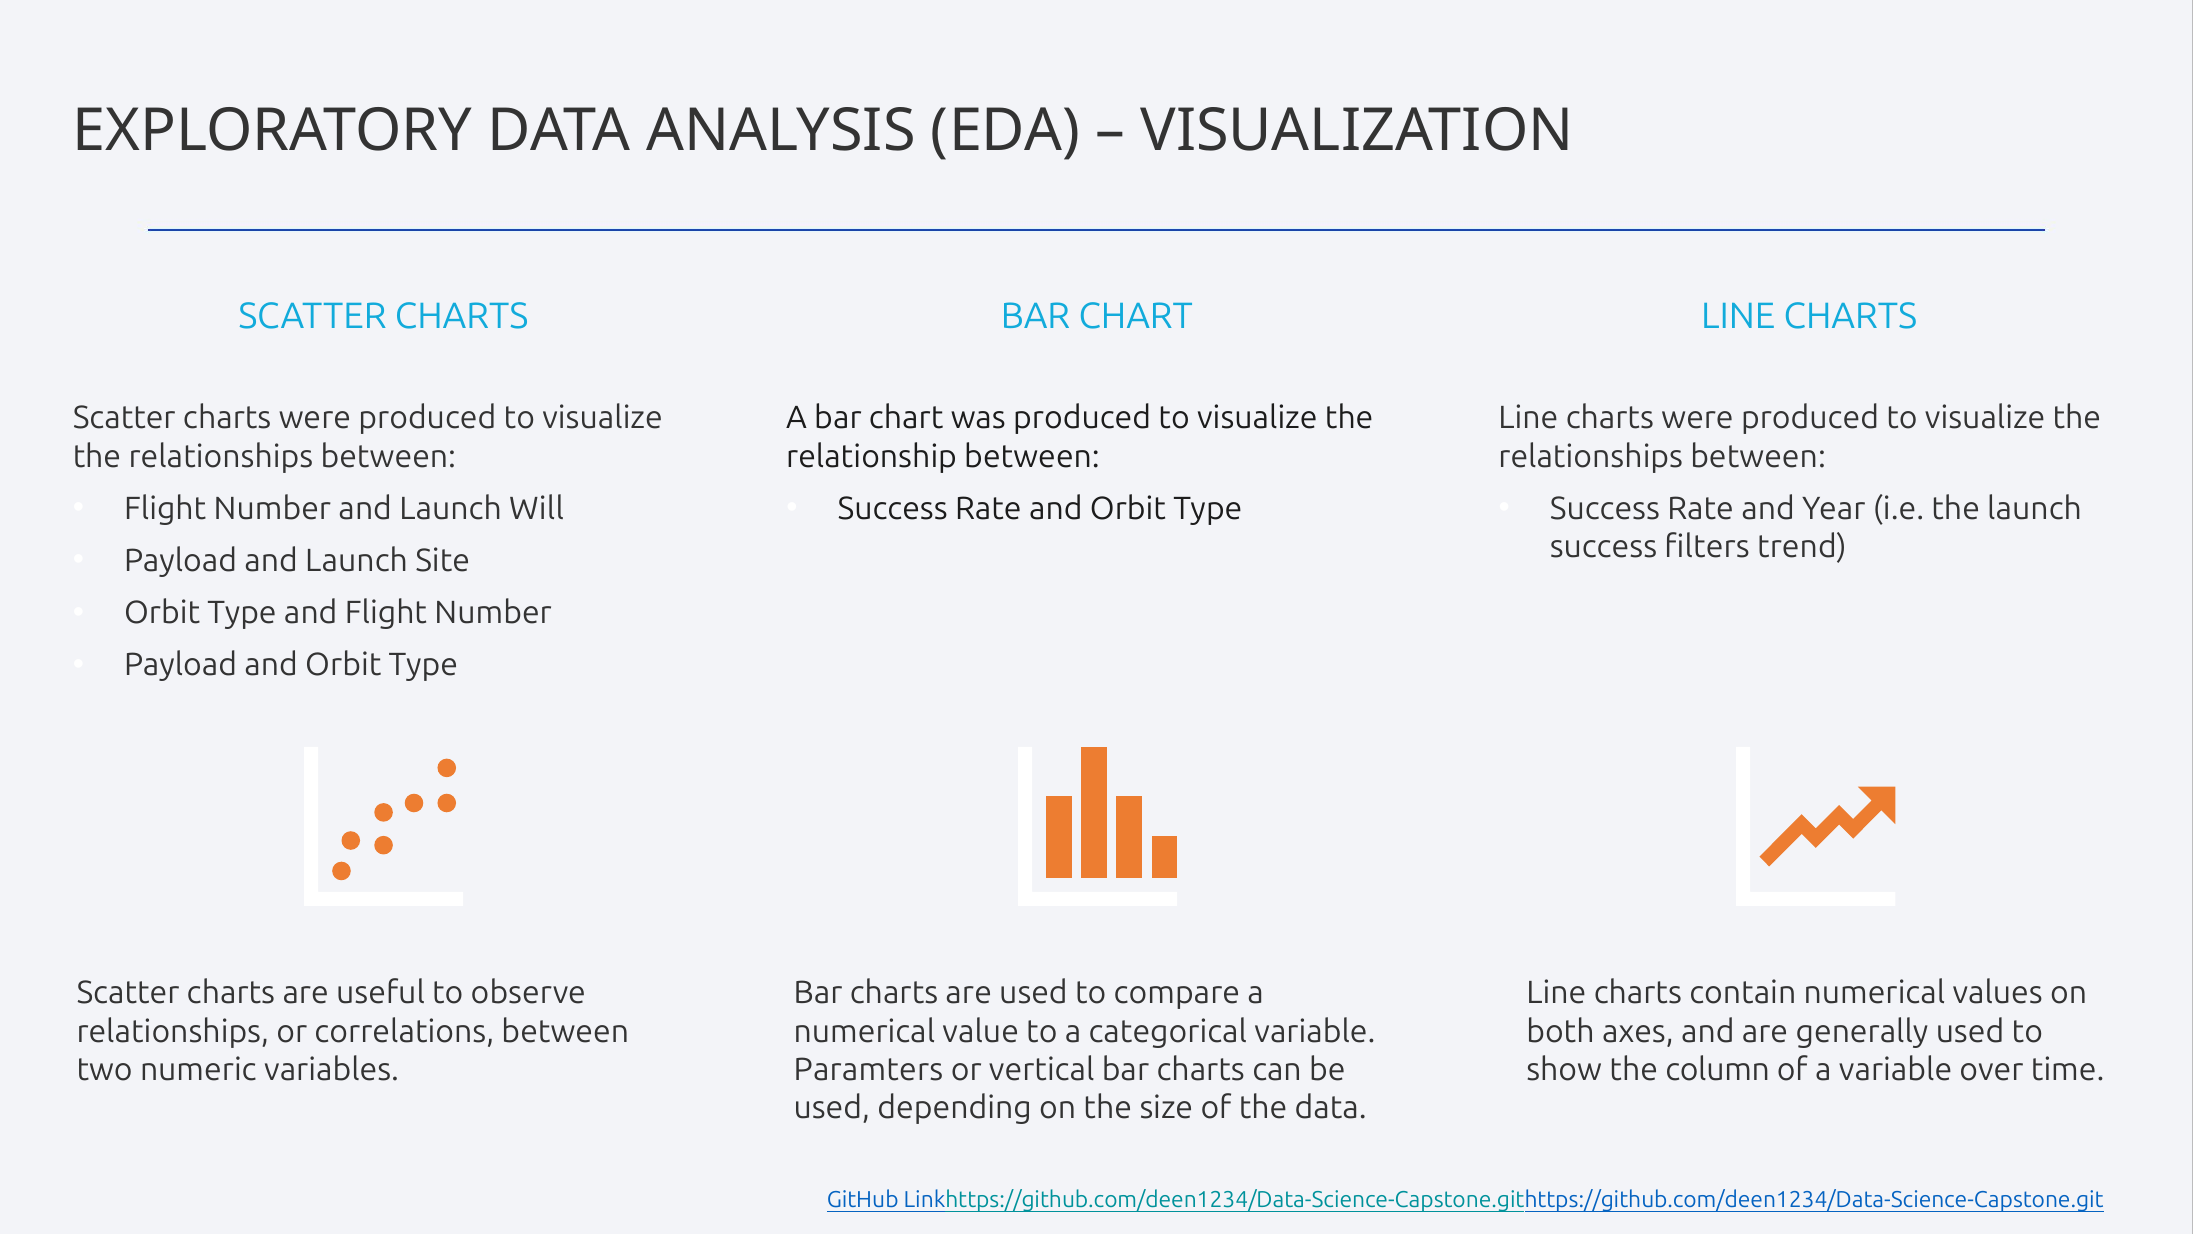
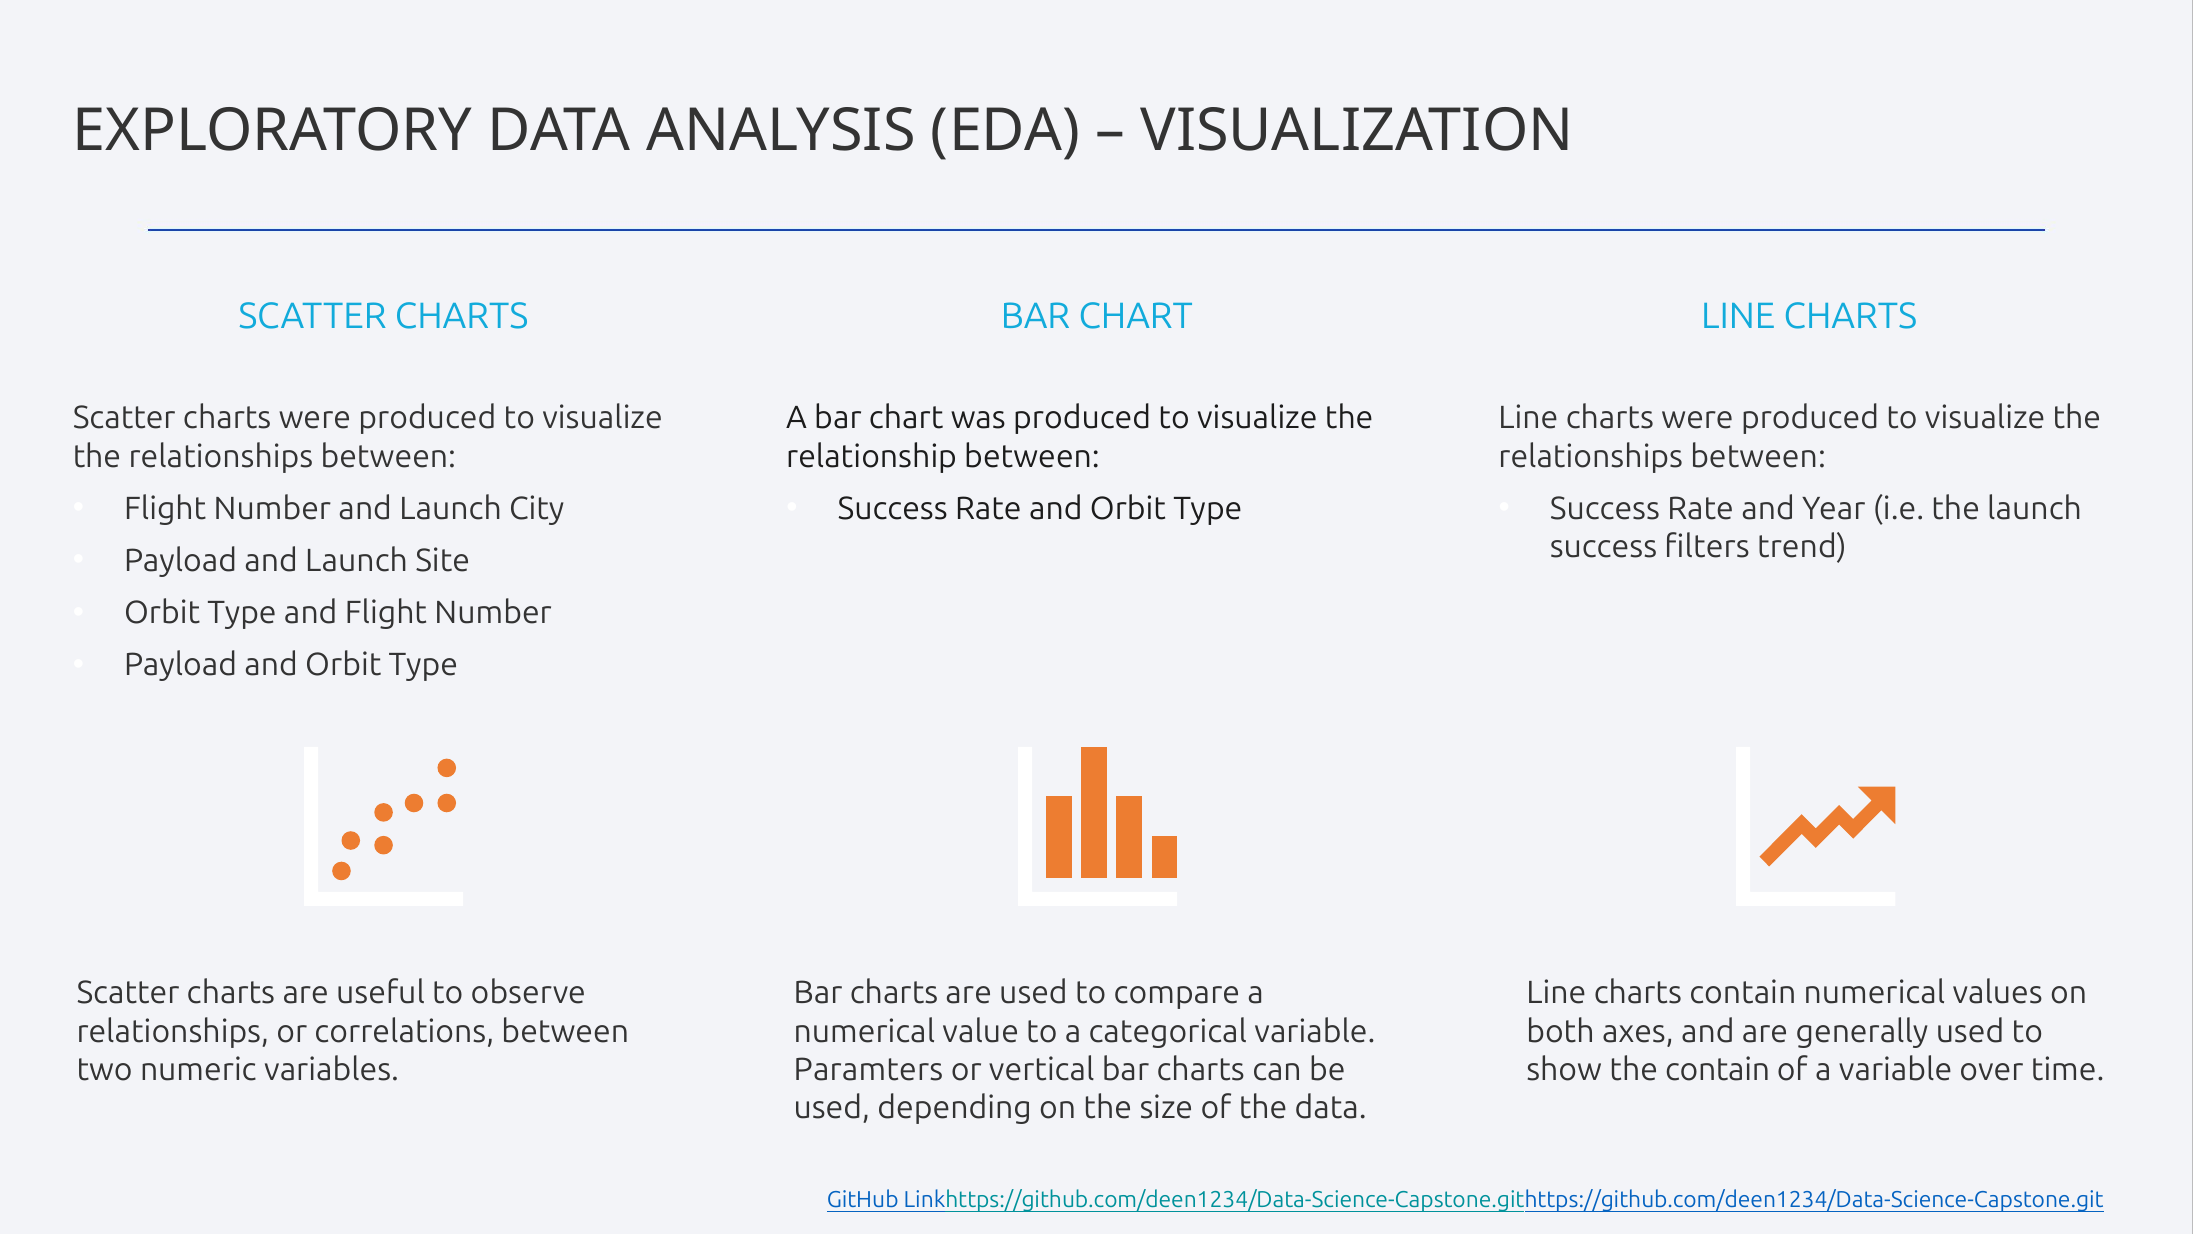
Will: Will -> City
the column: column -> contain
